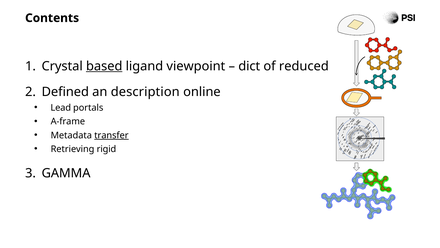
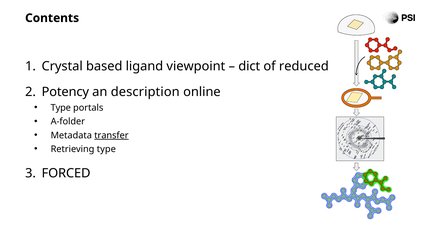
based underline: present -> none
Defined: Defined -> Potency
Lead at (61, 108): Lead -> Type
A-frame: A-frame -> A-folder
Retrieving rigid: rigid -> type
GAMMA: GAMMA -> FORCED
